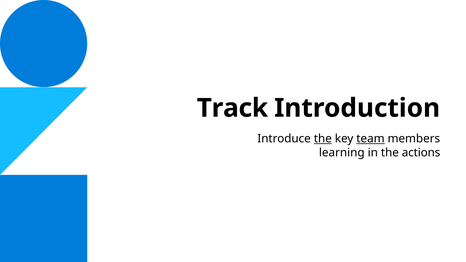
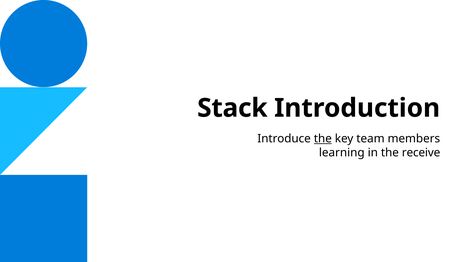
Track: Track -> Stack
team underline: present -> none
actions: actions -> receive
